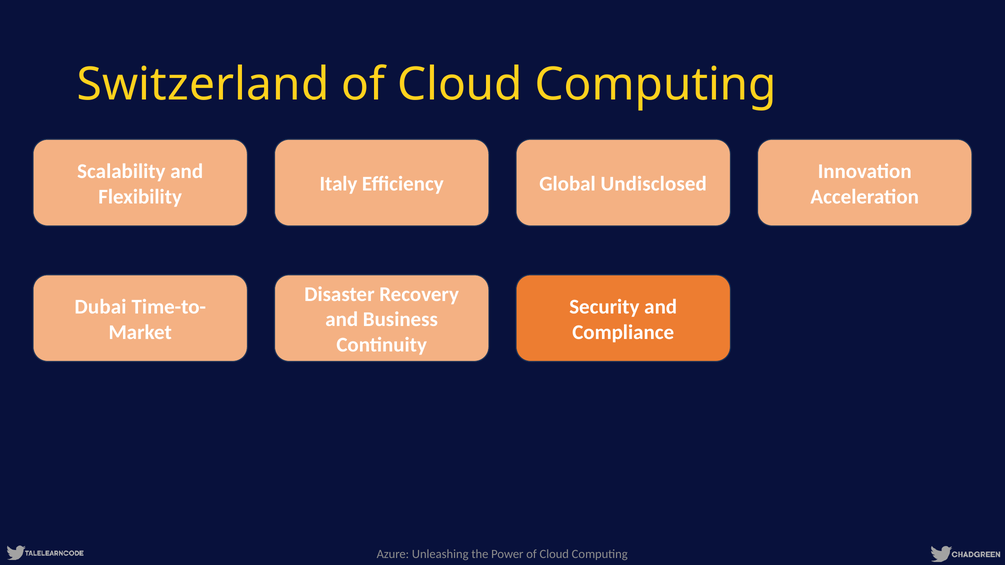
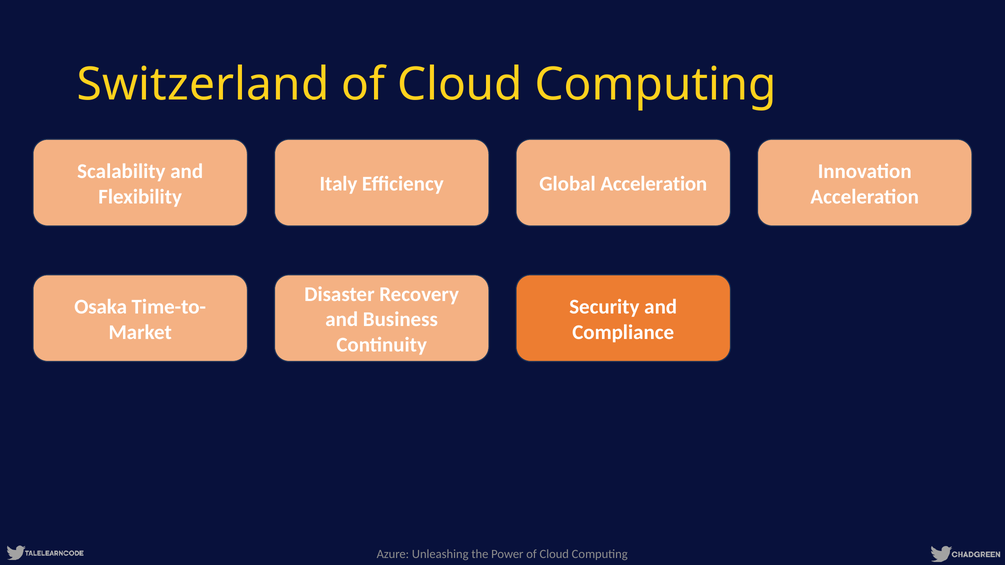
Global Undisclosed: Undisclosed -> Acceleration
Dubai: Dubai -> Osaka
